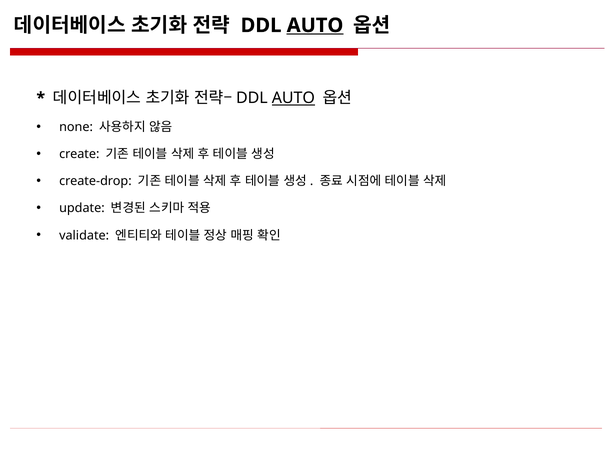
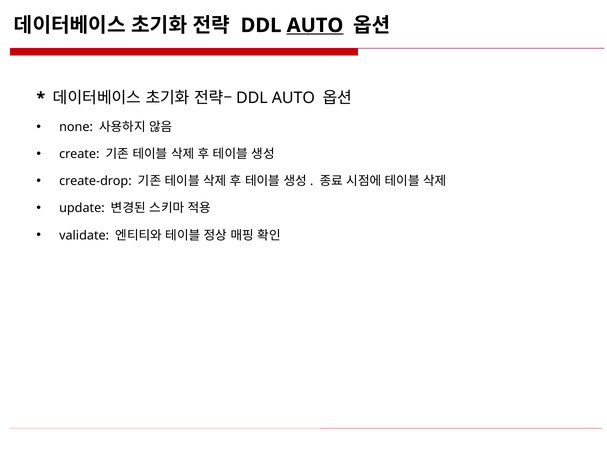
AUTO at (293, 98) underline: present -> none
